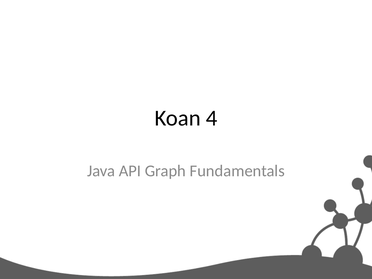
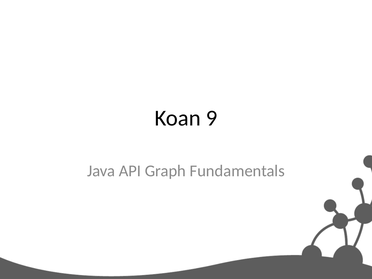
4: 4 -> 9
